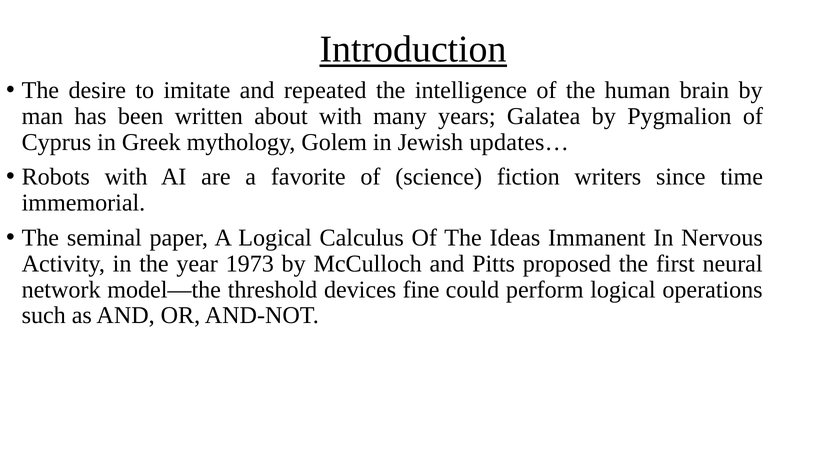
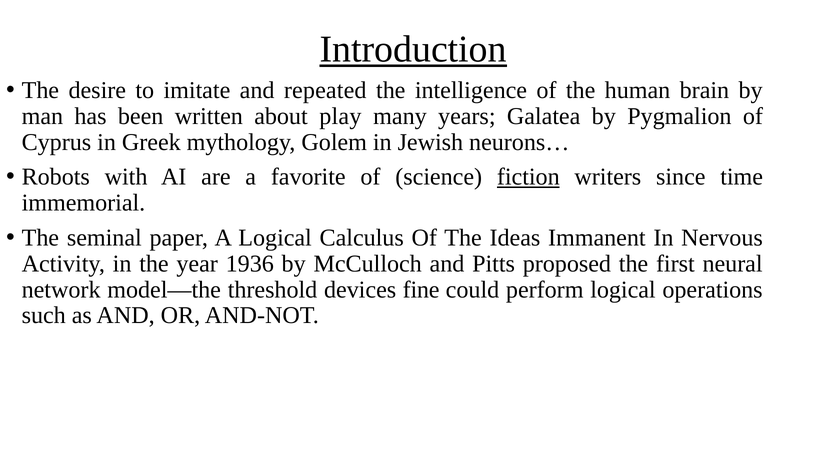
about with: with -> play
updates…: updates… -> neurons…
fiction underline: none -> present
1973: 1973 -> 1936
